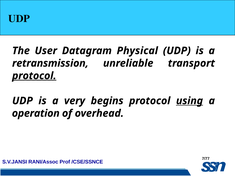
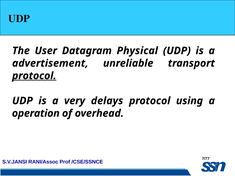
retransmission: retransmission -> advertisement
begins: begins -> delays
using underline: present -> none
